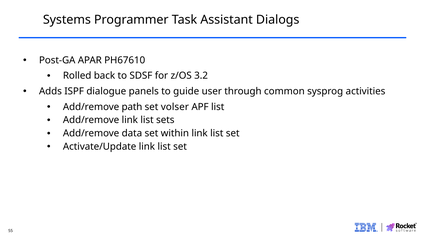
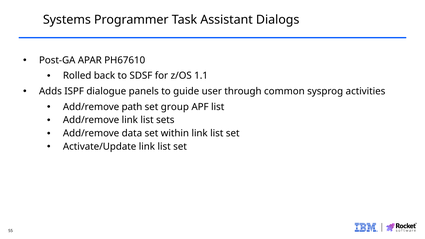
3.2: 3.2 -> 1.1
volser: volser -> group
